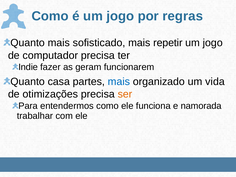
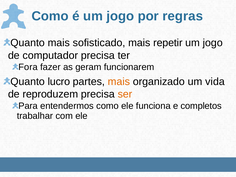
Indie: Indie -> Fora
casa: casa -> lucro
mais at (119, 82) colour: blue -> orange
otimizações: otimizações -> reproduzem
namorada: namorada -> completos
